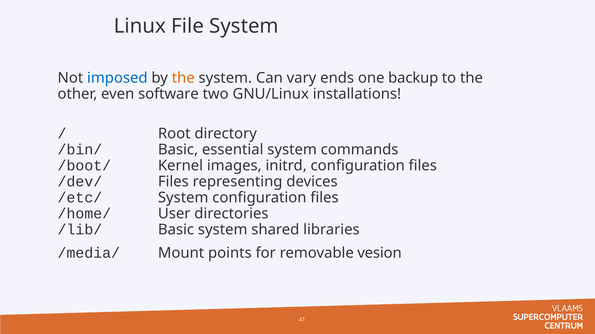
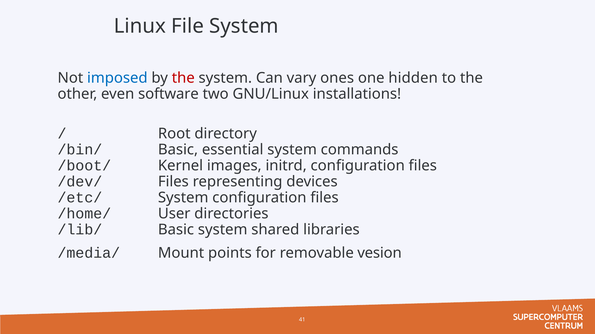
the at (183, 78) colour: orange -> red
ends: ends -> ones
backup: backup -> hidden
